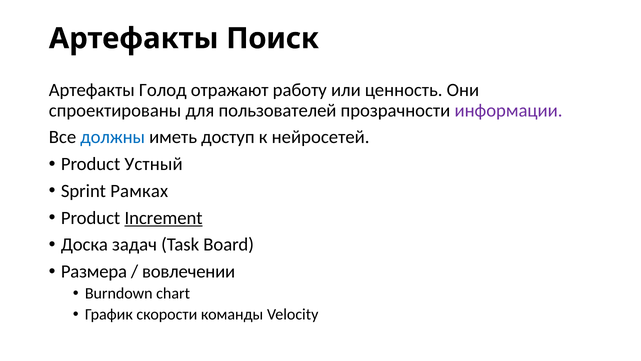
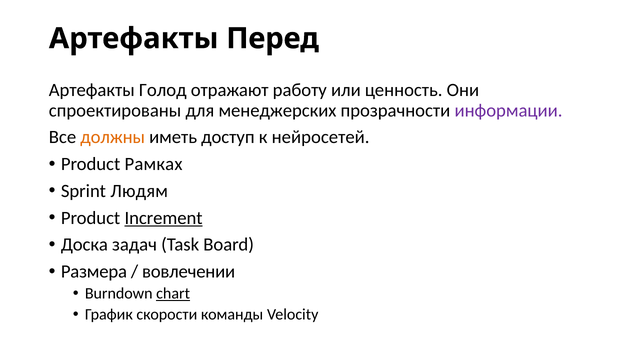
Поиск: Поиск -> Перед
пользователей: пользователей -> менеджерских
должны colour: blue -> orange
Устный: Устный -> Рамках
Рамках: Рамках -> Людям
chart underline: none -> present
